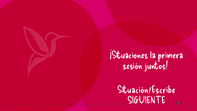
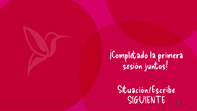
¡Situaciones: ¡Situaciones -> ¡Completado
